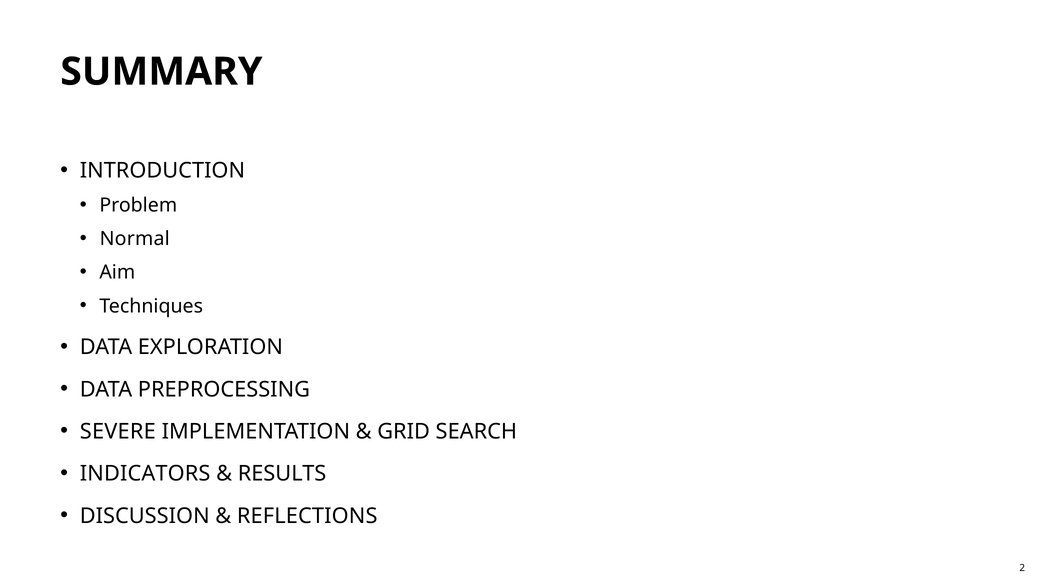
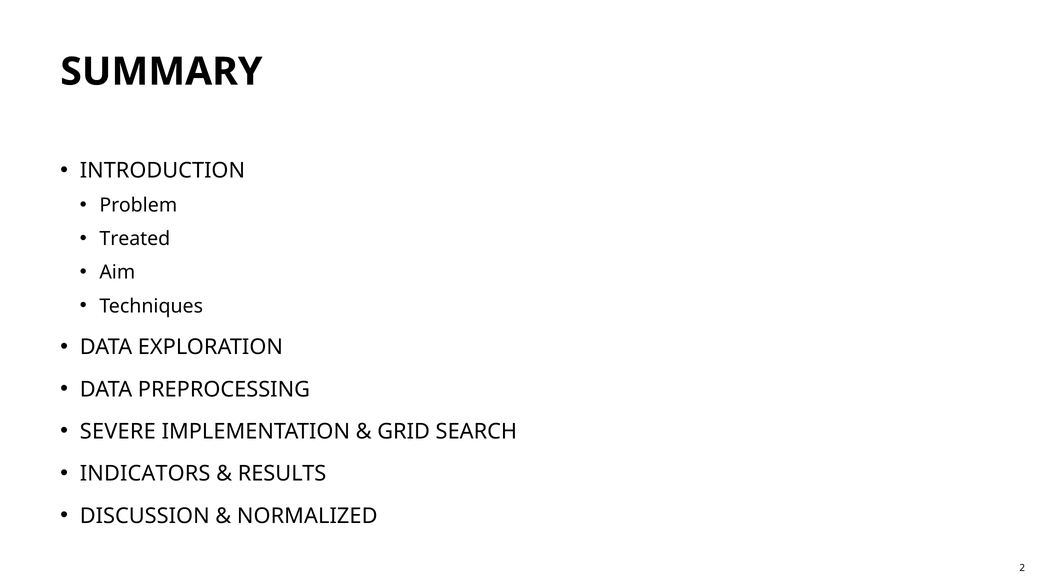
Normal: Normal -> Treated
REFLECTIONS: REFLECTIONS -> NORMALIZED
